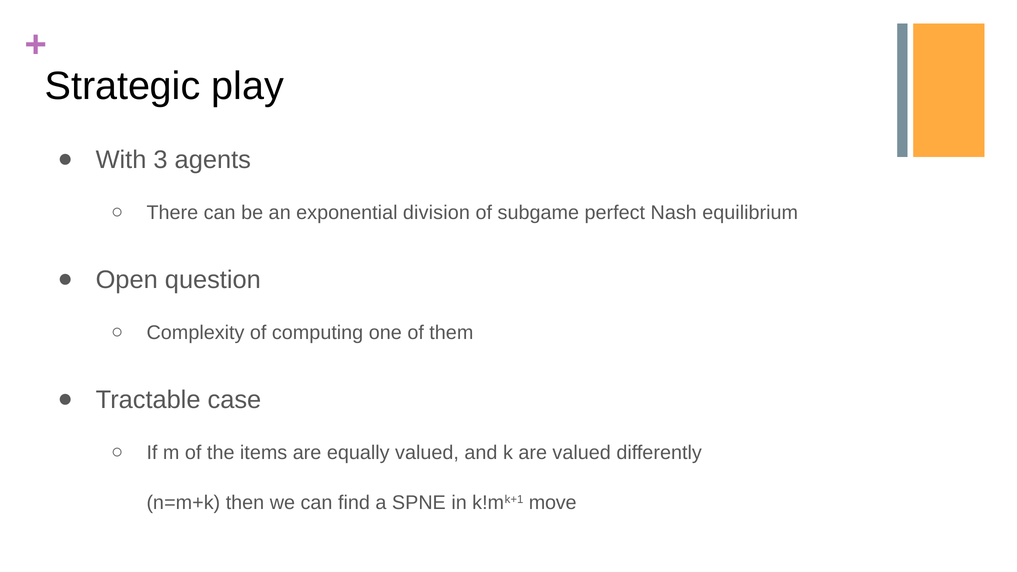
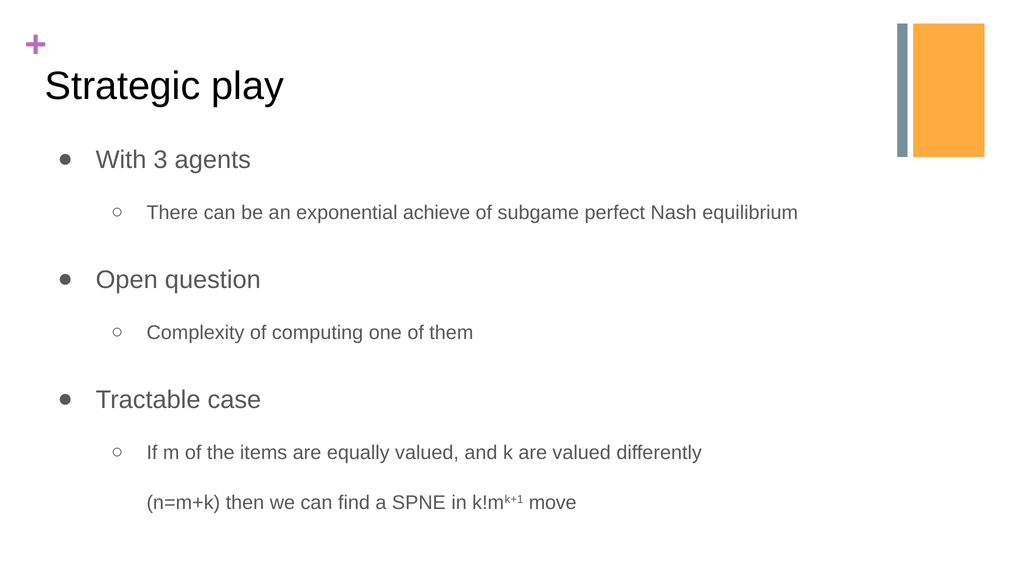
division: division -> achieve
